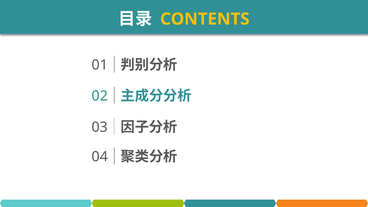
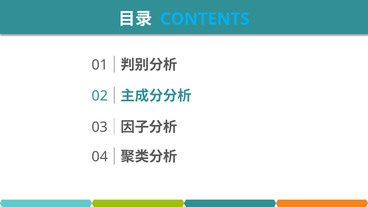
CONTENTS colour: yellow -> light blue
